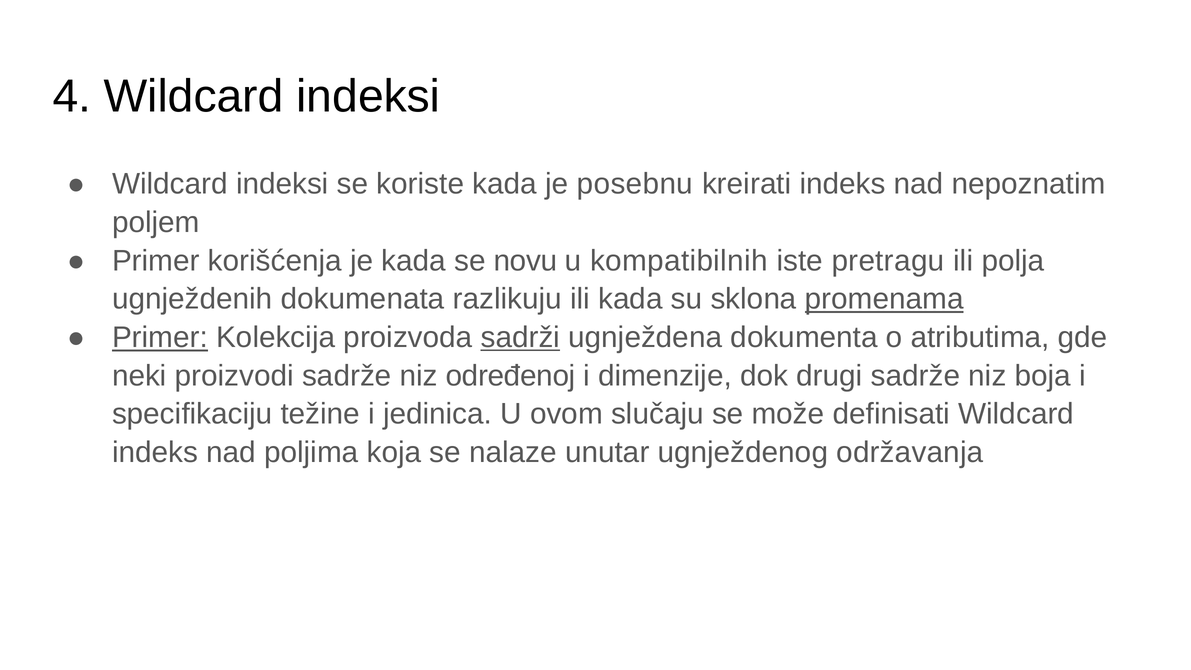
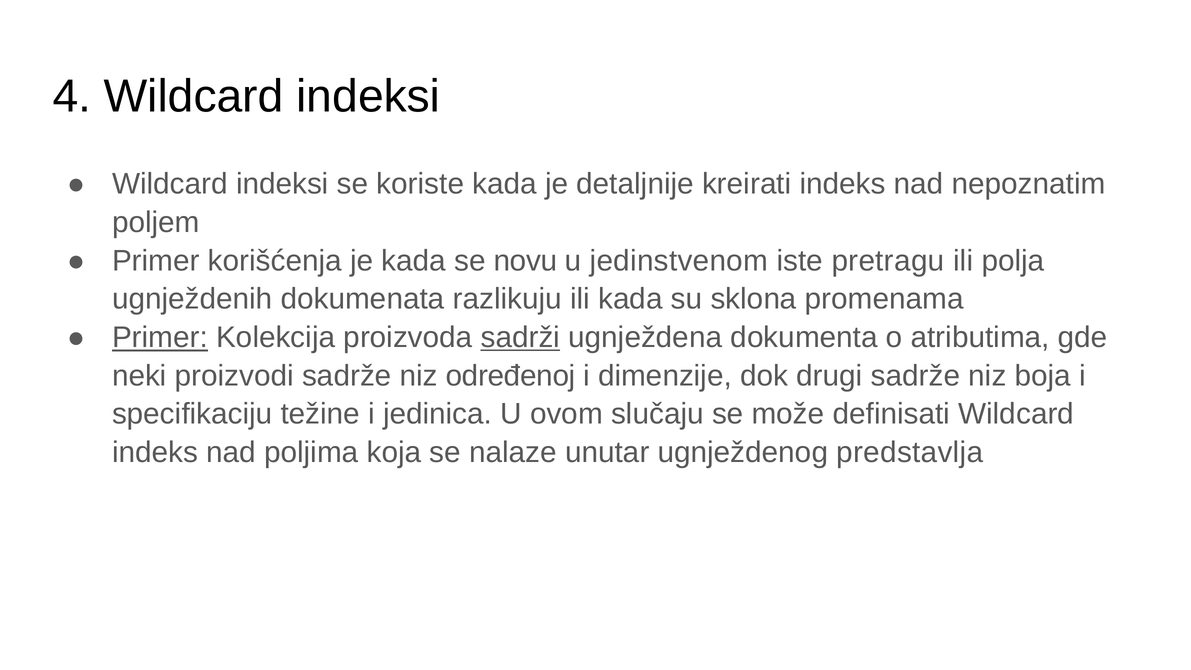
posebnu: posebnu -> detaljnije
kompatibilnih: kompatibilnih -> jedinstvenom
promenama underline: present -> none
održavanja: održavanja -> predstavlja
